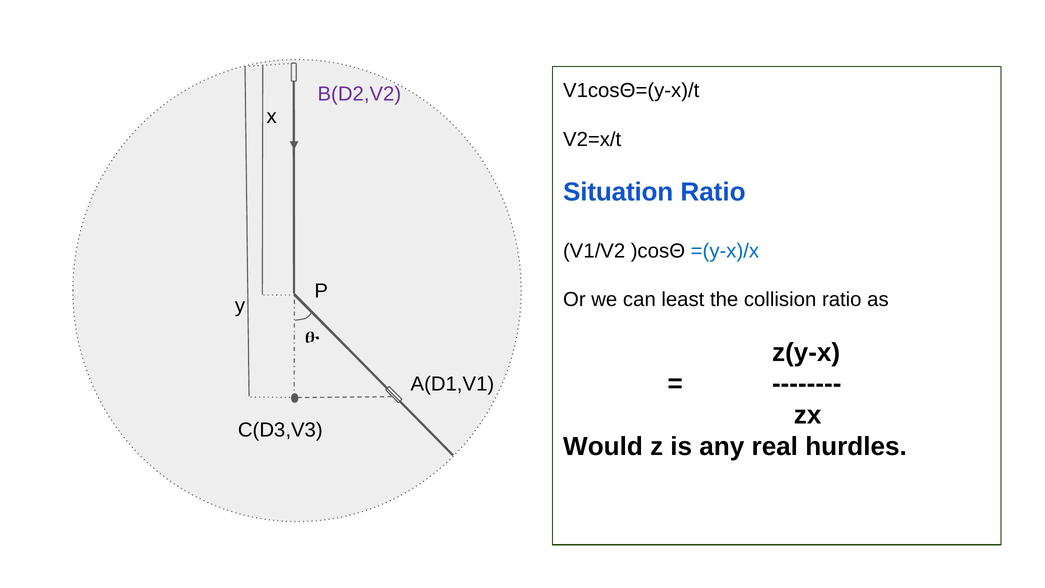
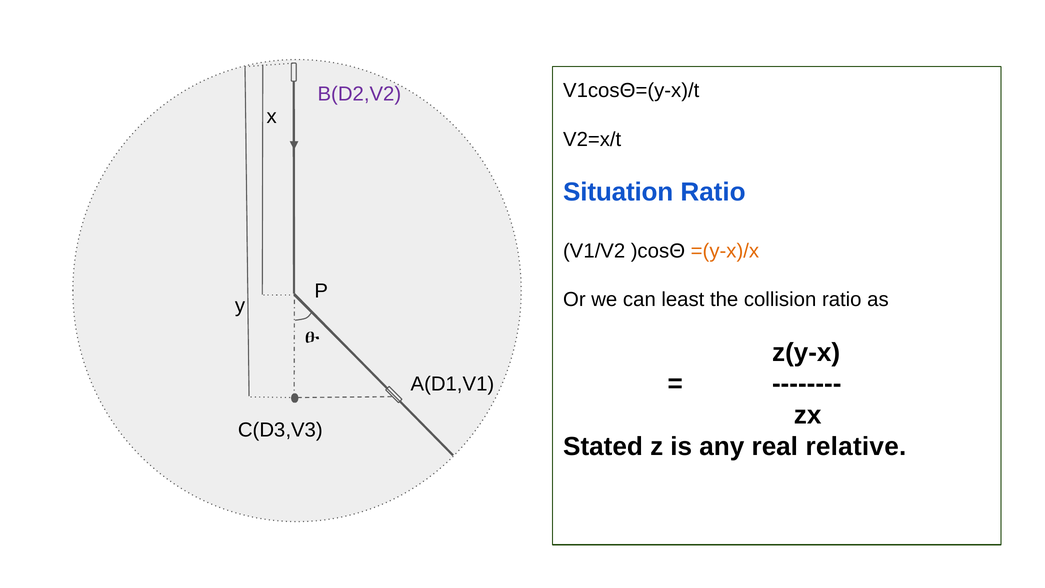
=(y-x)/x colour: blue -> orange
Would: Would -> Stated
hurdles: hurdles -> relative
